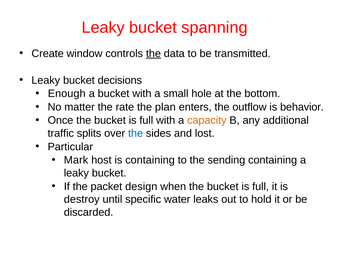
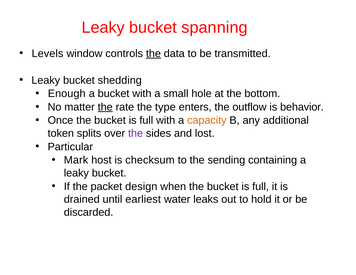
Create: Create -> Levels
decisions: decisions -> shedding
the at (105, 107) underline: none -> present
plan: plan -> type
traffic: traffic -> token
the at (136, 133) colour: blue -> purple
is containing: containing -> checksum
destroy: destroy -> drained
specific: specific -> earliest
